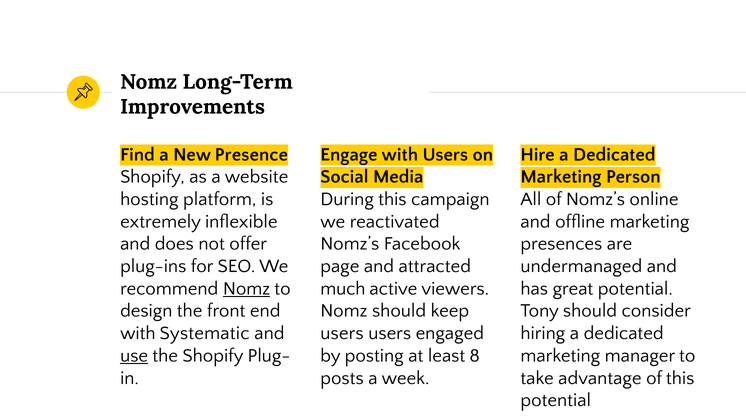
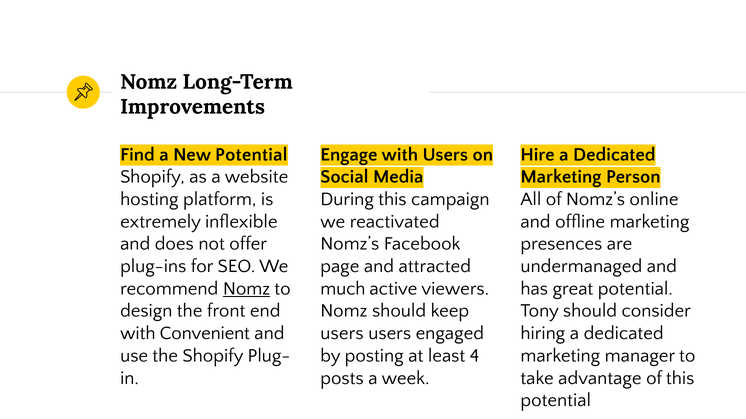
New Presence: Presence -> Potential
Systematic: Systematic -> Convenient
use underline: present -> none
8: 8 -> 4
